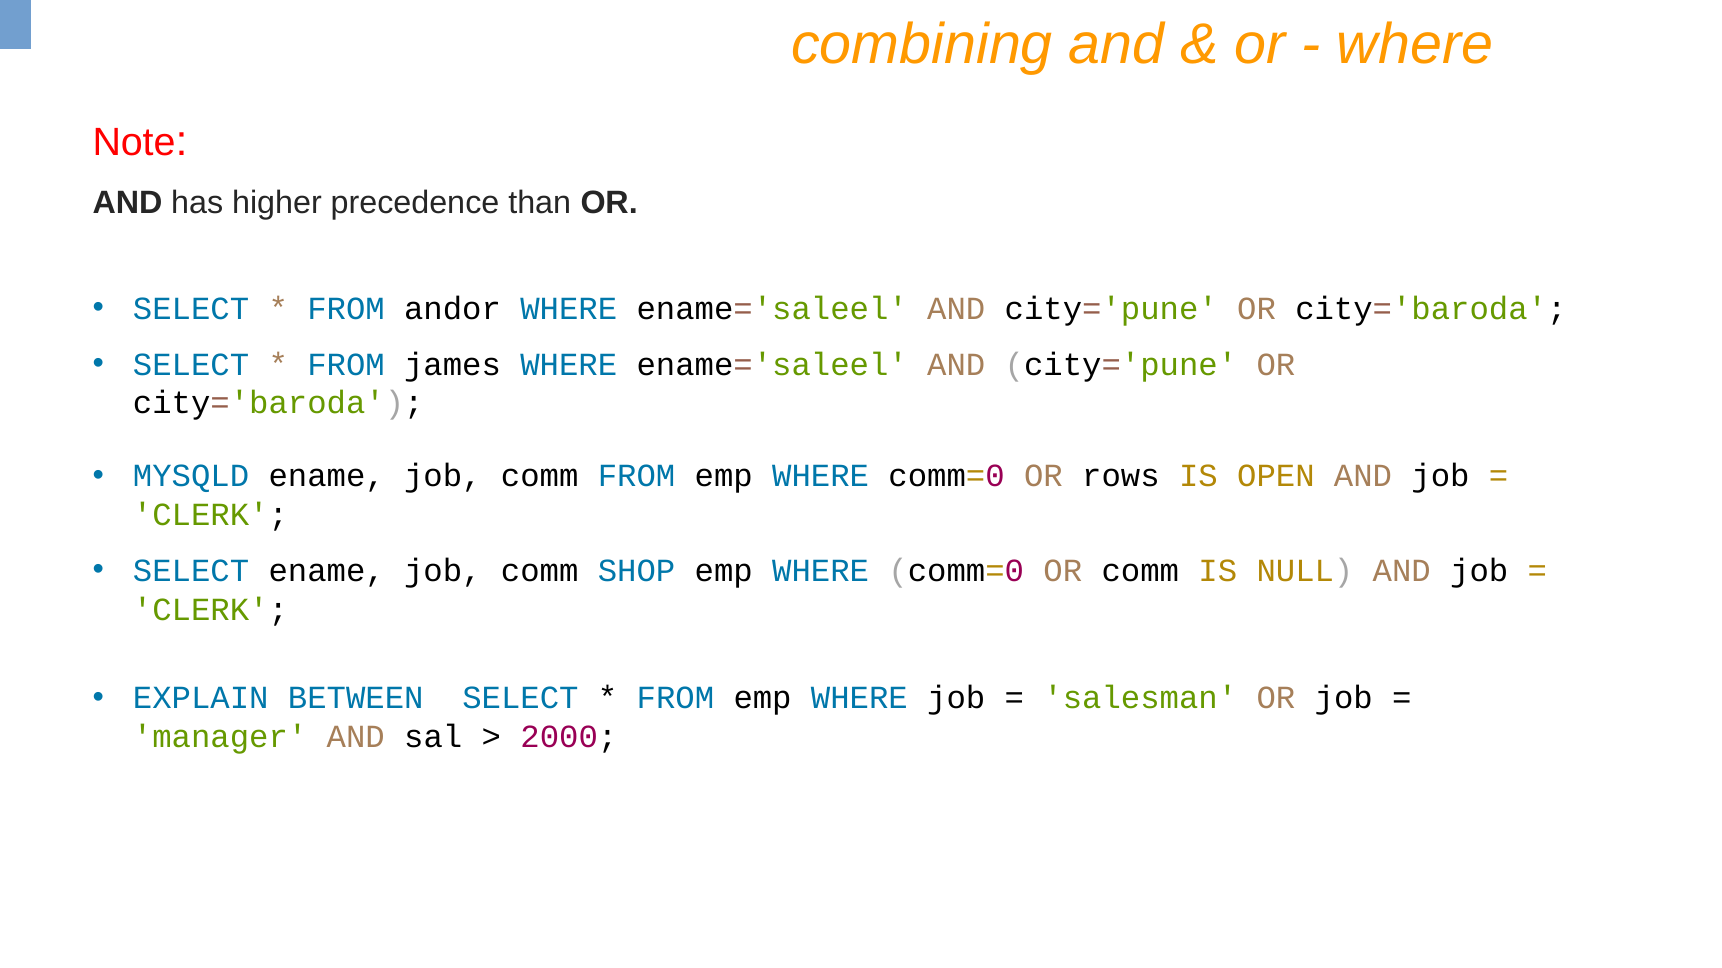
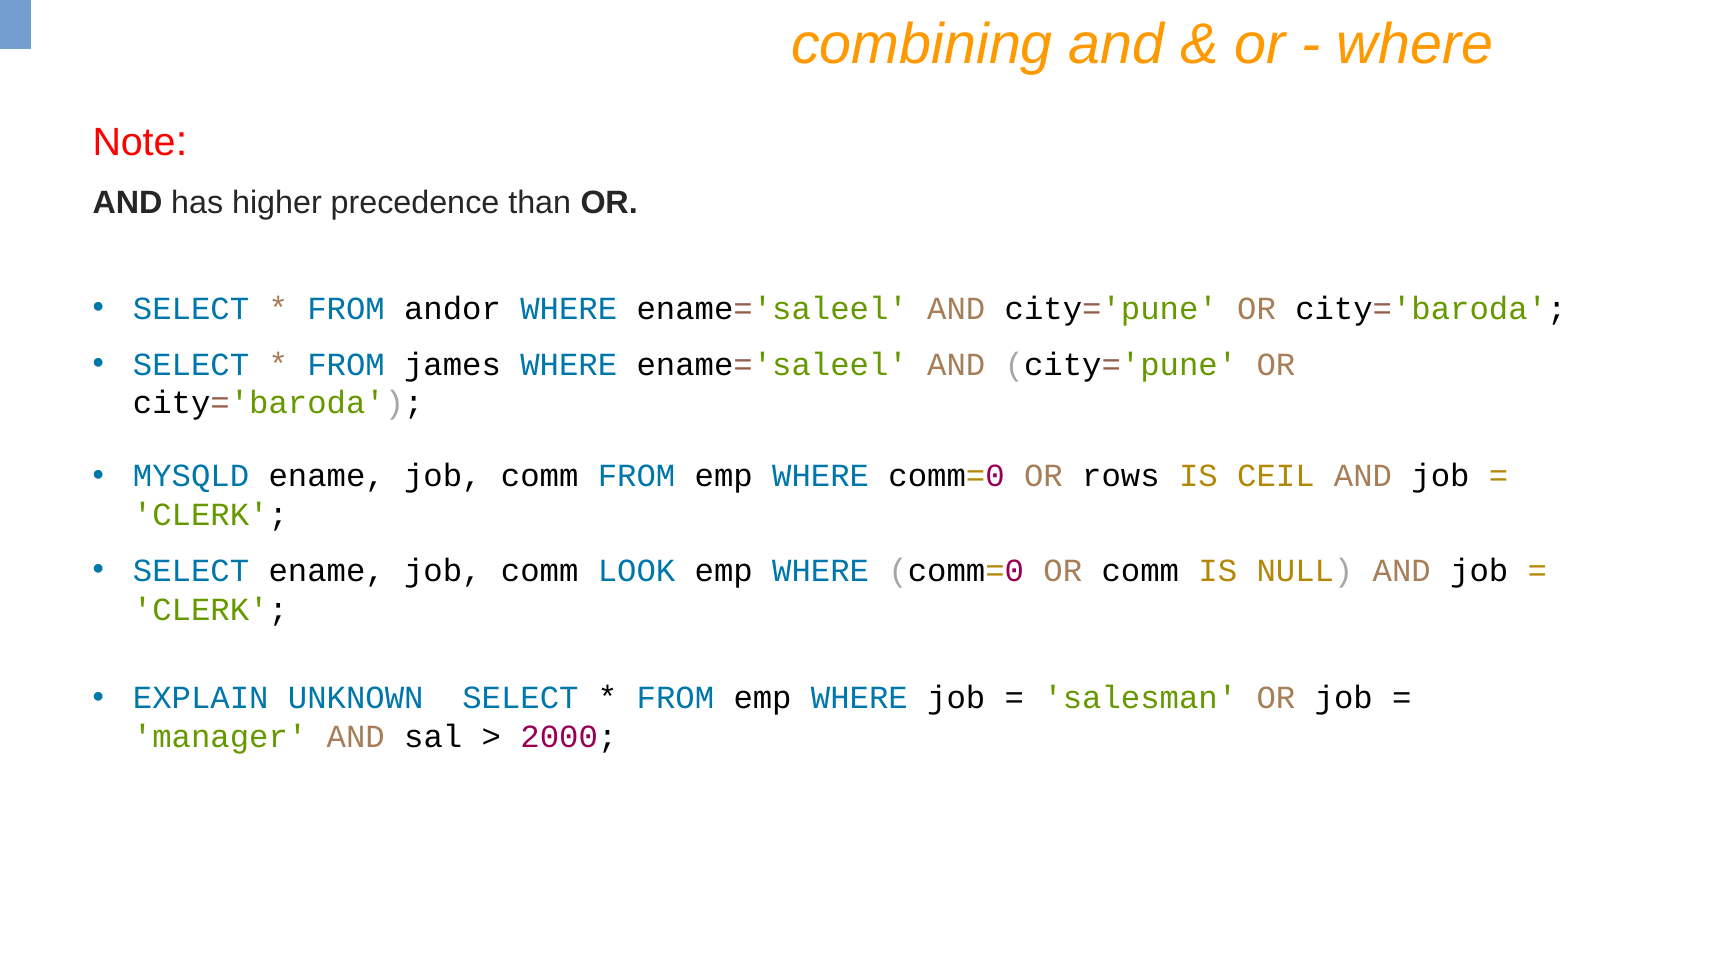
OPEN: OPEN -> CEIL
SHOP: SHOP -> LOOK
BETWEEN: BETWEEN -> UNKNOWN
